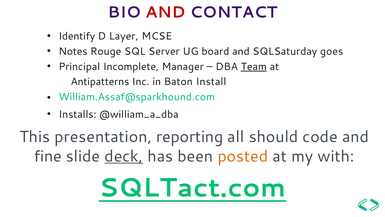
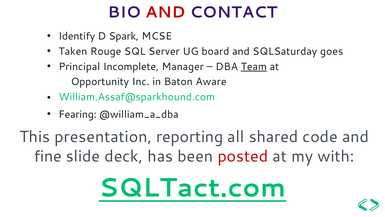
Layer: Layer -> Spark
Notes: Notes -> Taken
Antipatterns: Antipatterns -> Opportunity
Install: Install -> Aware
Installs: Installs -> Fearing
should: should -> shared
deck underline: present -> none
posted colour: orange -> red
